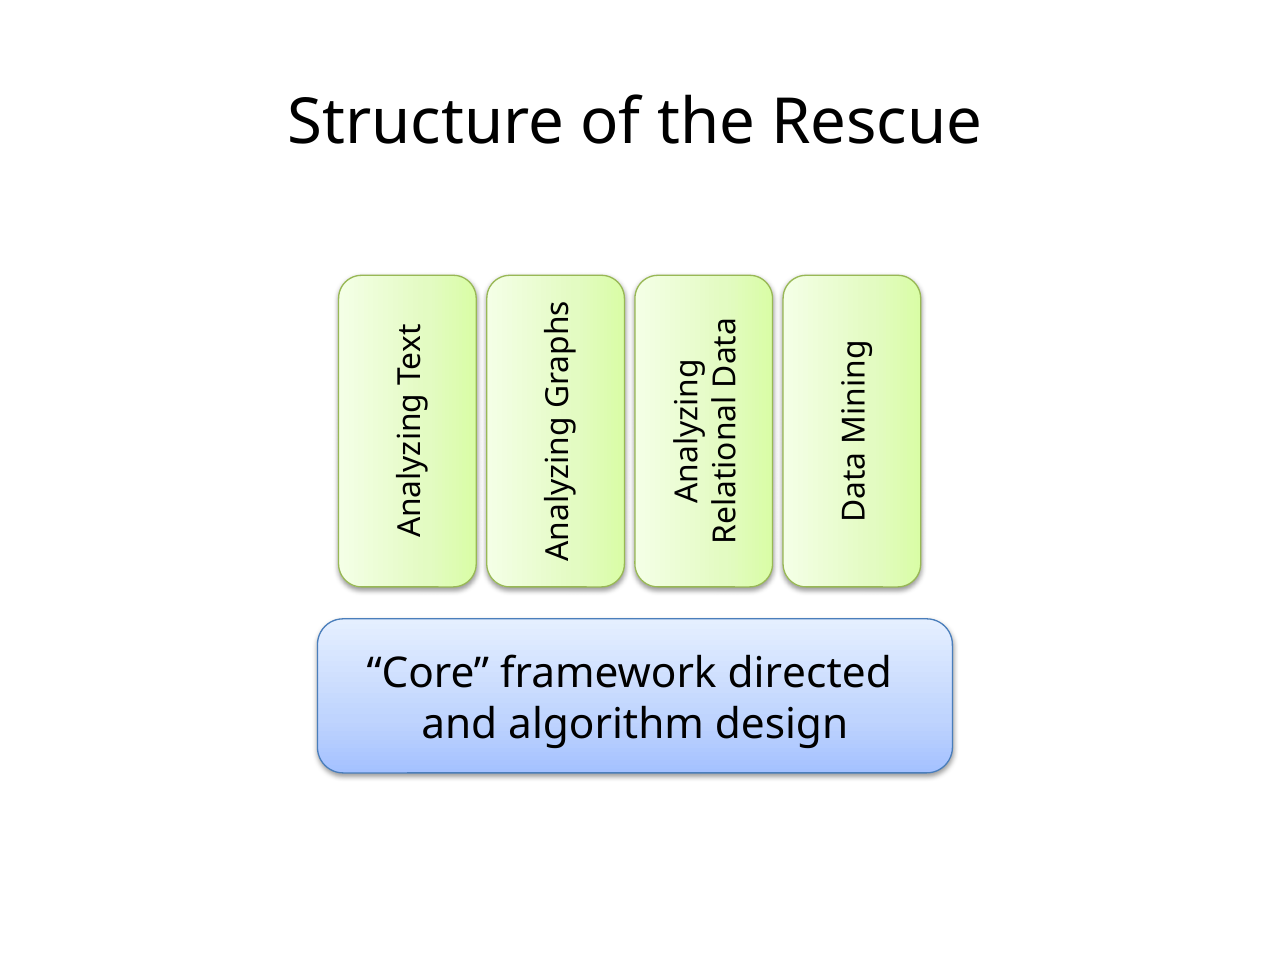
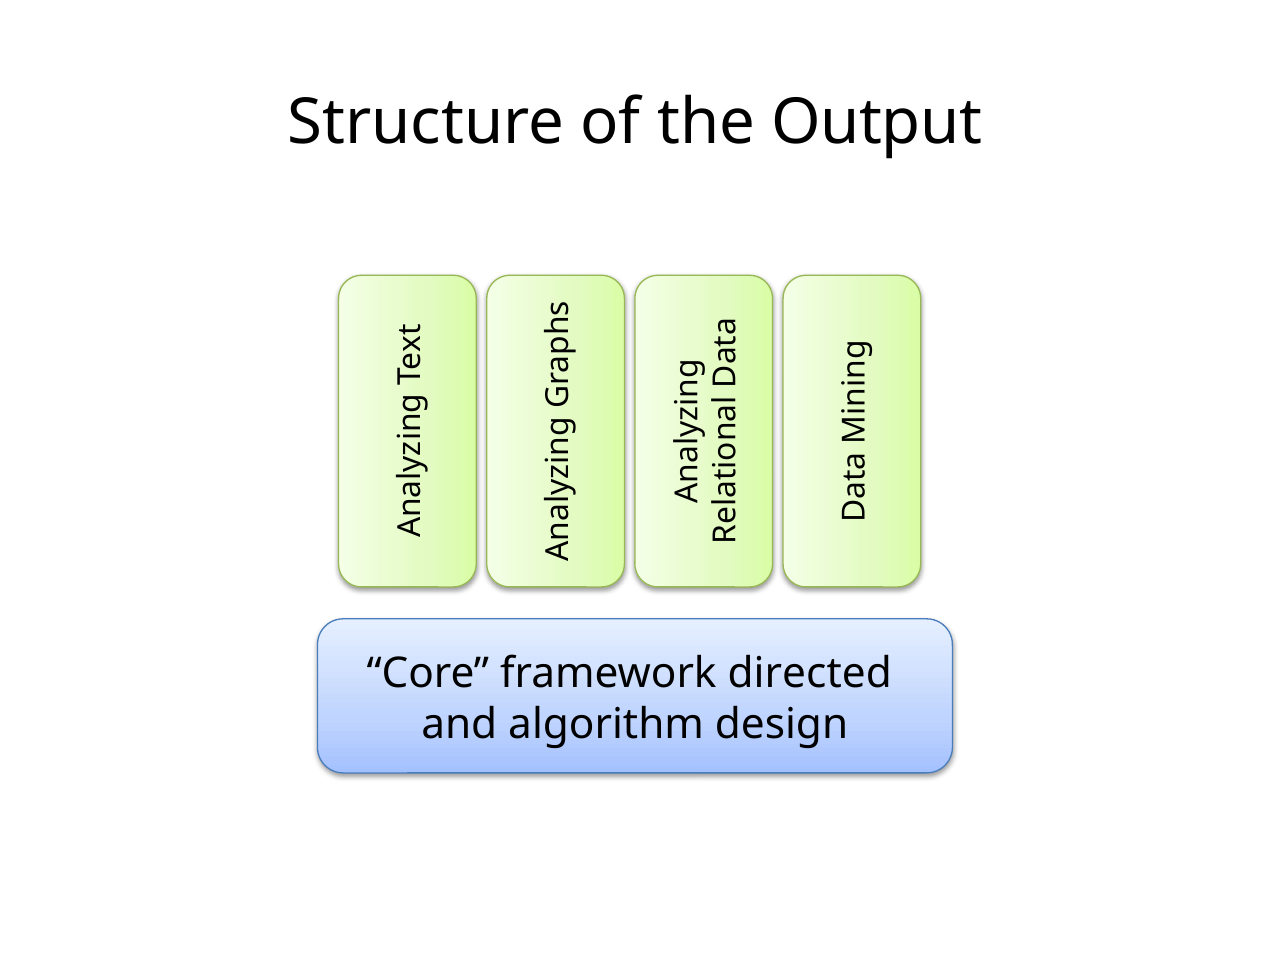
Rescue: Rescue -> Output
